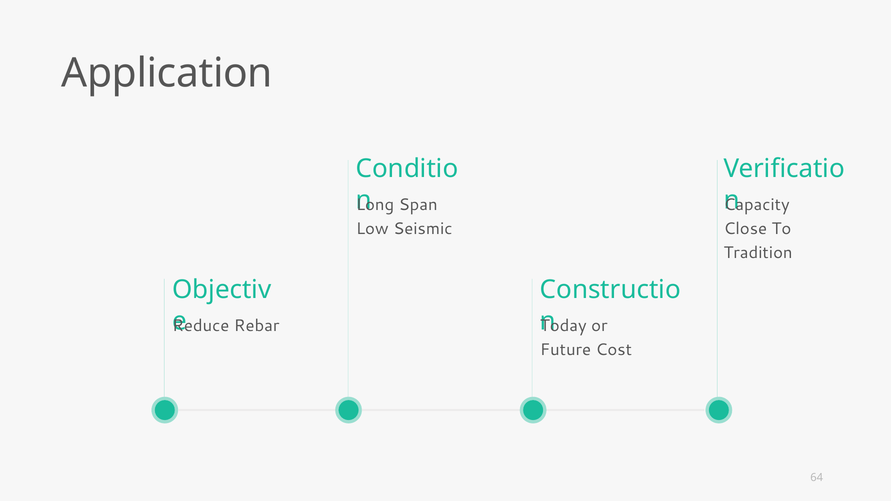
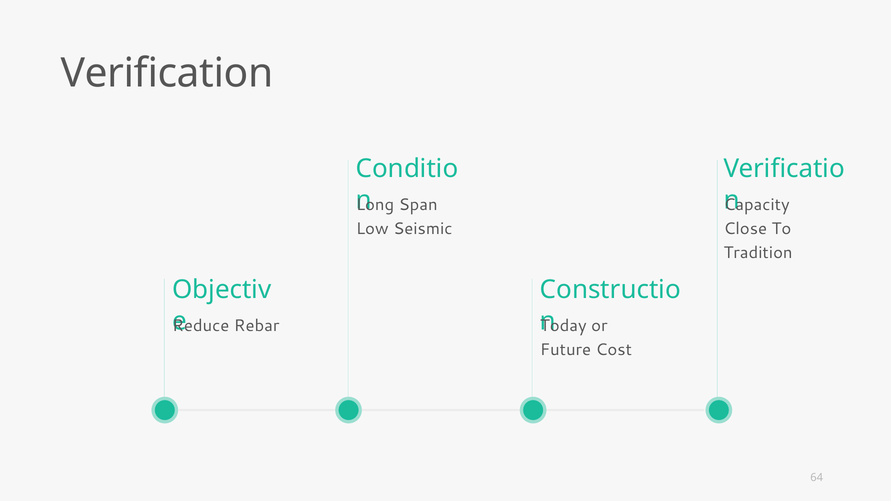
Application: Application -> Verification
